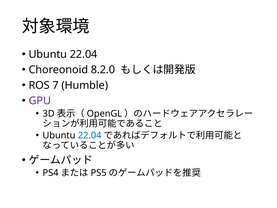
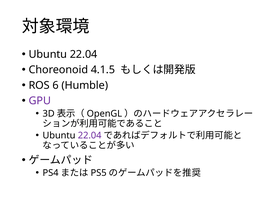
8.2.0: 8.2.0 -> 4.1.5
7: 7 -> 6
22.04 at (90, 135) colour: blue -> purple
